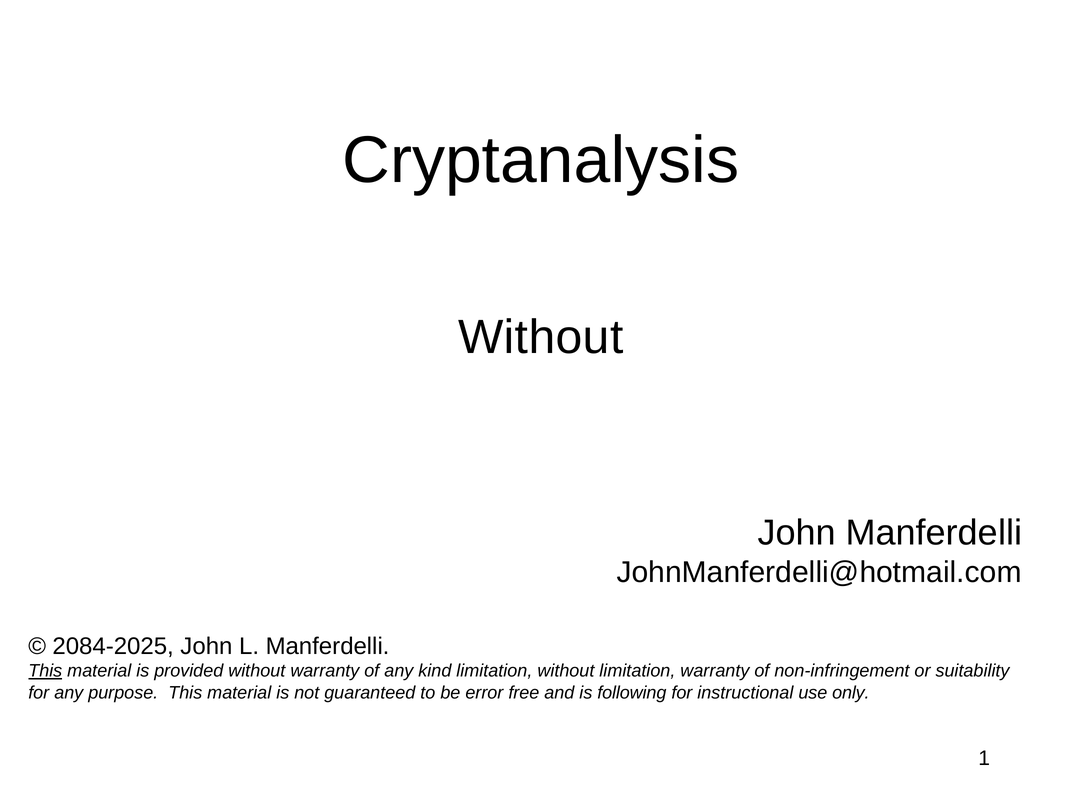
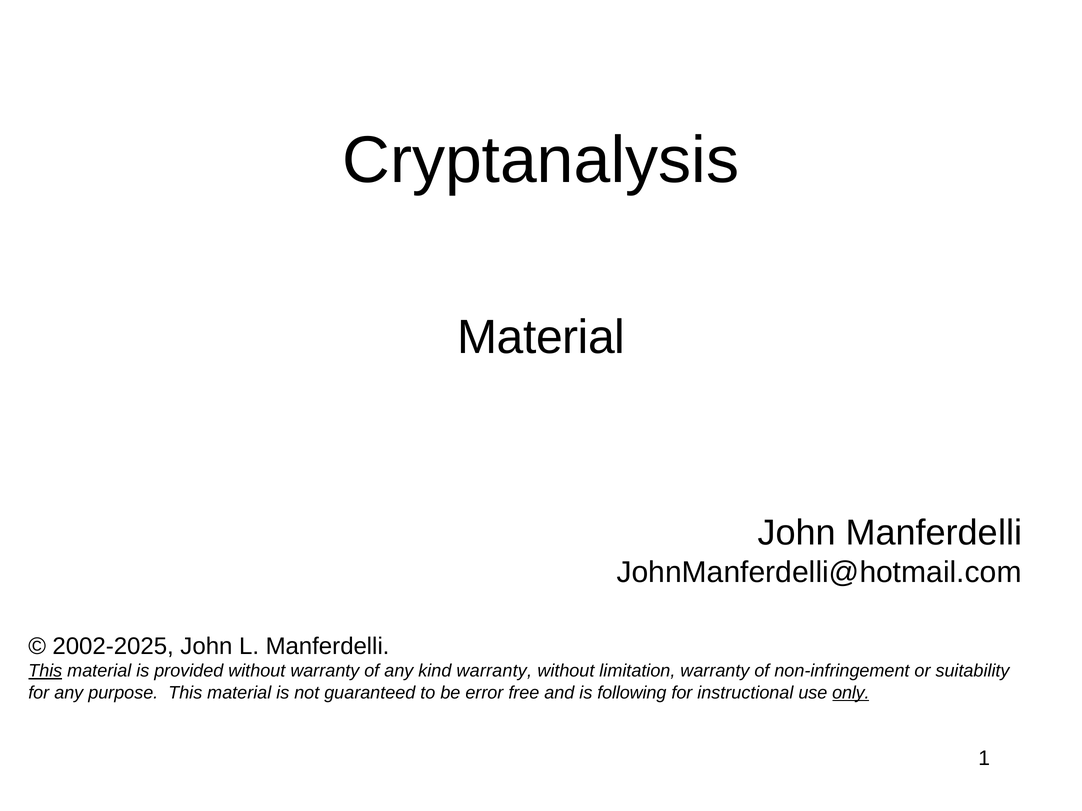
Without at (541, 337): Without -> Material
2084-2025: 2084-2025 -> 2002-2025
kind limitation: limitation -> warranty
only underline: none -> present
